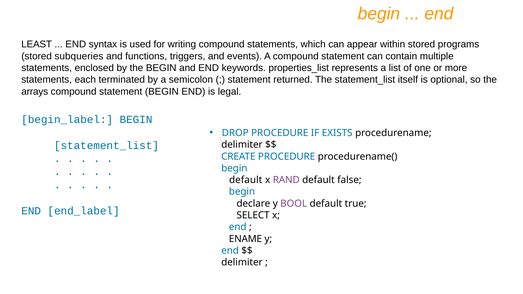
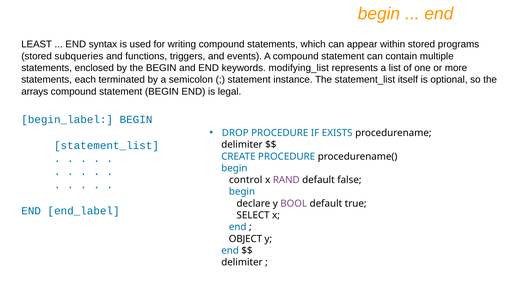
properties_list: properties_list -> modifying_list
returned: returned -> instance
default at (246, 180): default -> control
ENAME: ENAME -> OBJECT
